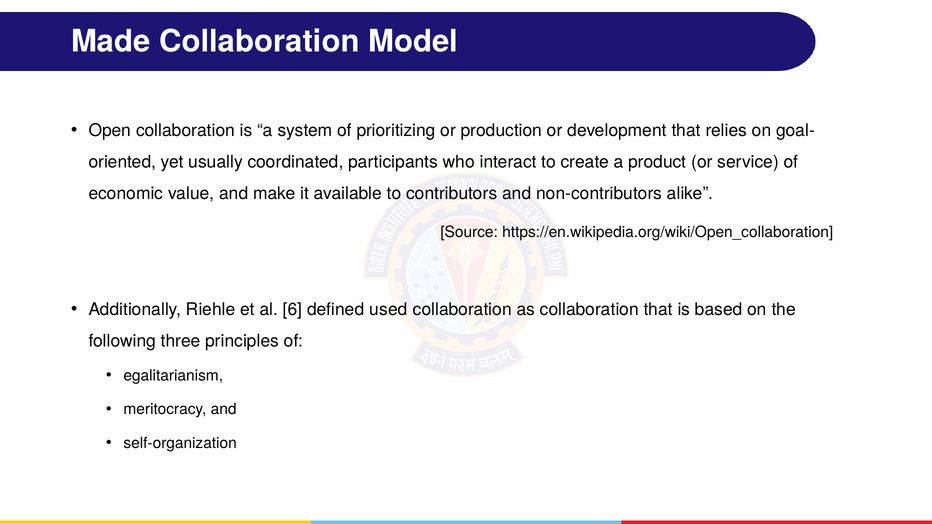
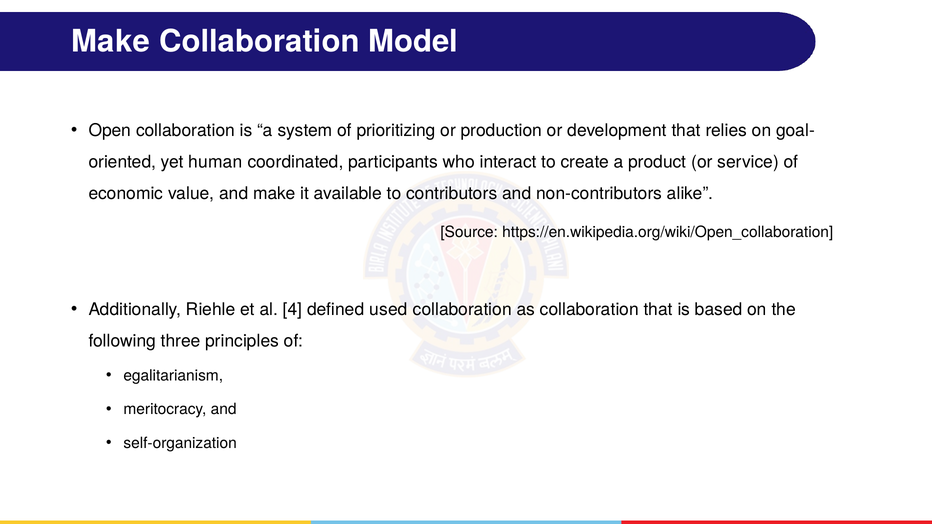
Made at (111, 41): Made -> Make
usually: usually -> human
6: 6 -> 4
